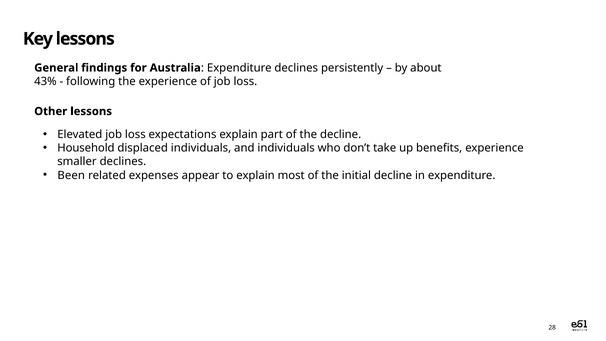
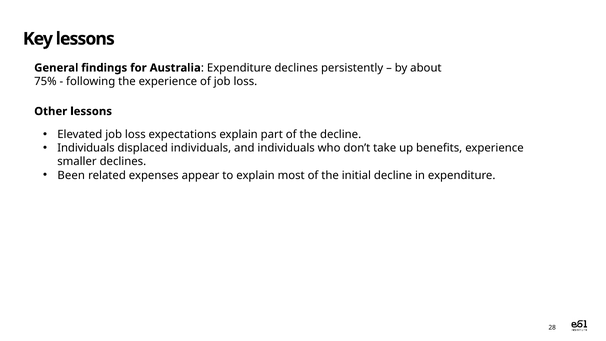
43%: 43% -> 75%
Household at (86, 148): Household -> Individuals
